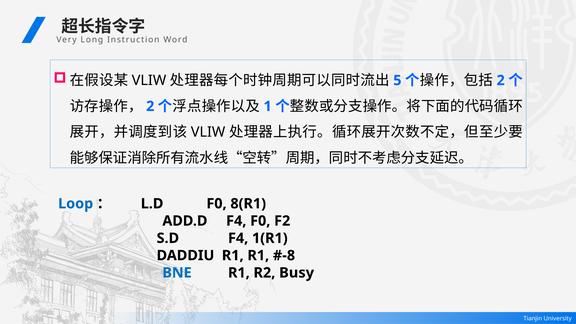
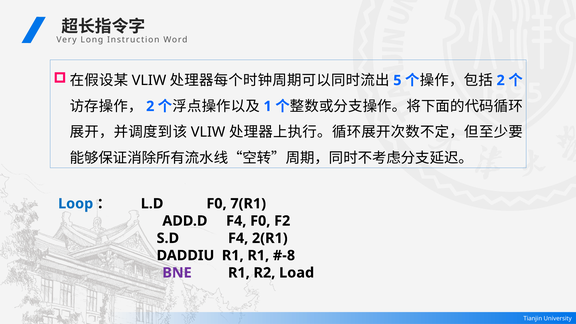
8(R1: 8(R1 -> 7(R1
1(R1: 1(R1 -> 2(R1
BNE colour: blue -> purple
Busy: Busy -> Load
